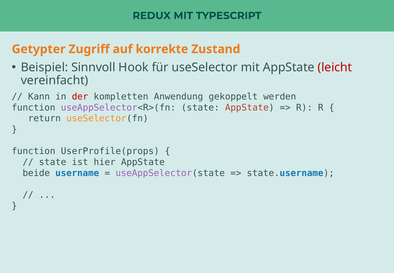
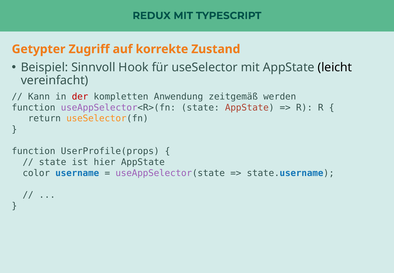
leicht colour: red -> black
gekoppelt: gekoppelt -> zeitgemäß
beide: beide -> color
